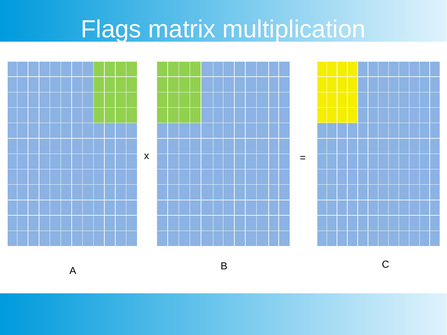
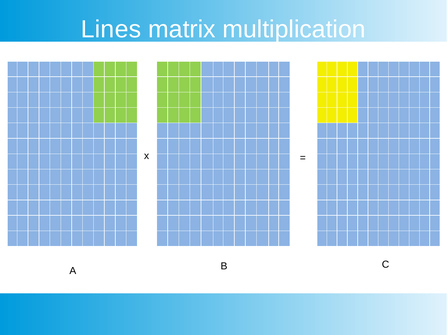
Flags: Flags -> Lines
